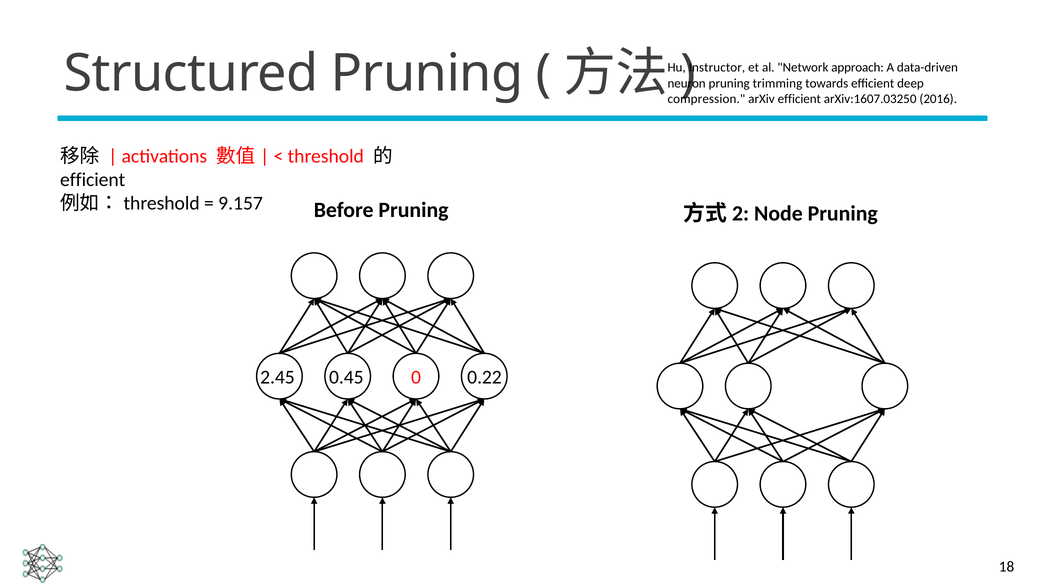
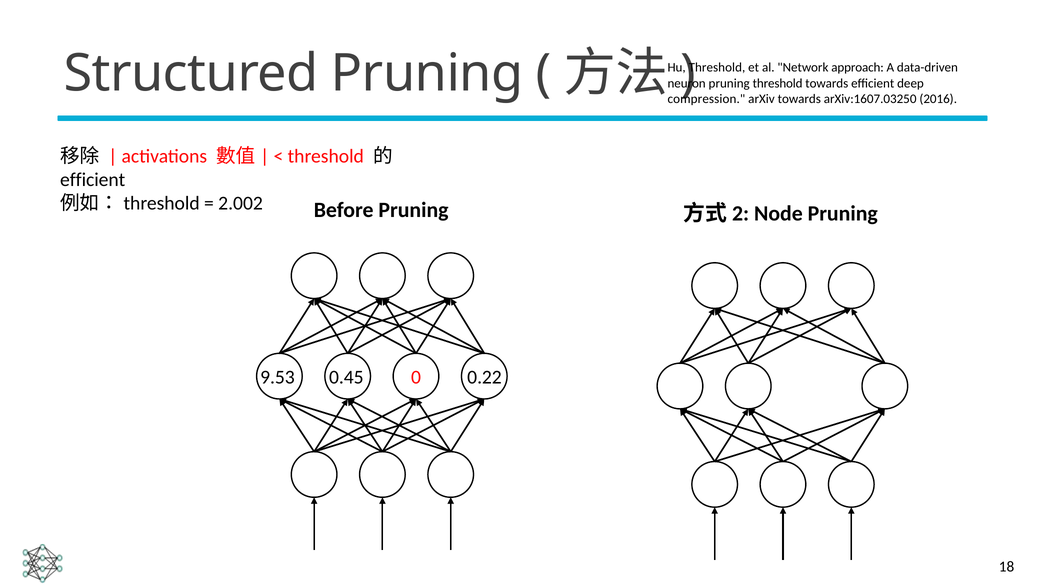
Hu Instructor: Instructor -> Threshold
pruning trimming: trimming -> threshold
arXiv efficient: efficient -> towards
9.157: 9.157 -> 2.002
2.45: 2.45 -> 9.53
